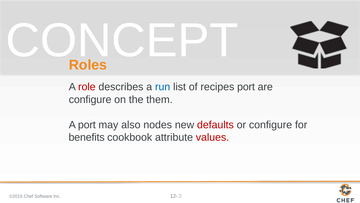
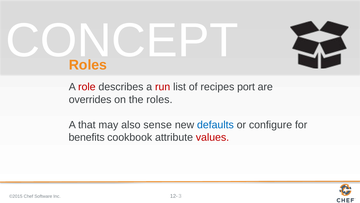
run colour: blue -> red
configure at (90, 99): configure -> overrides
the them: them -> roles
A port: port -> that
nodes: nodes -> sense
defaults colour: red -> blue
